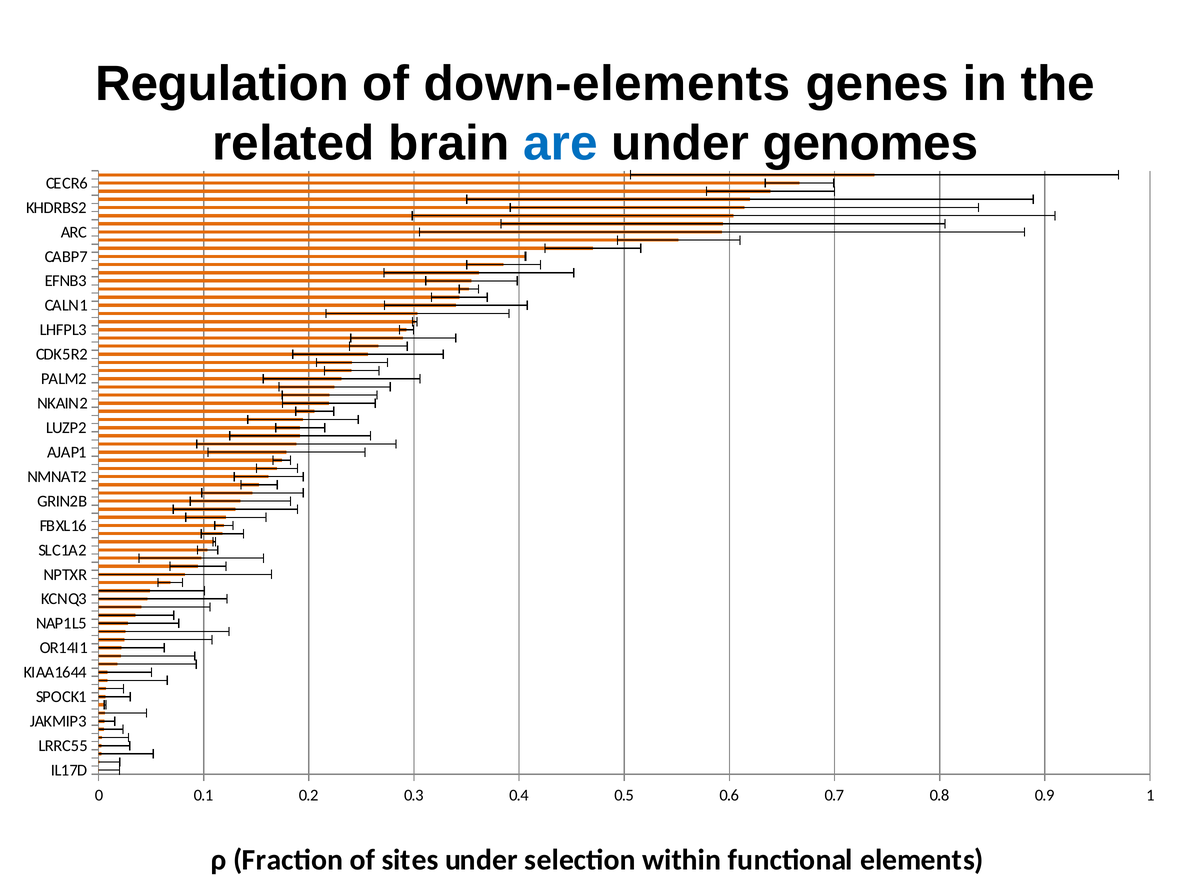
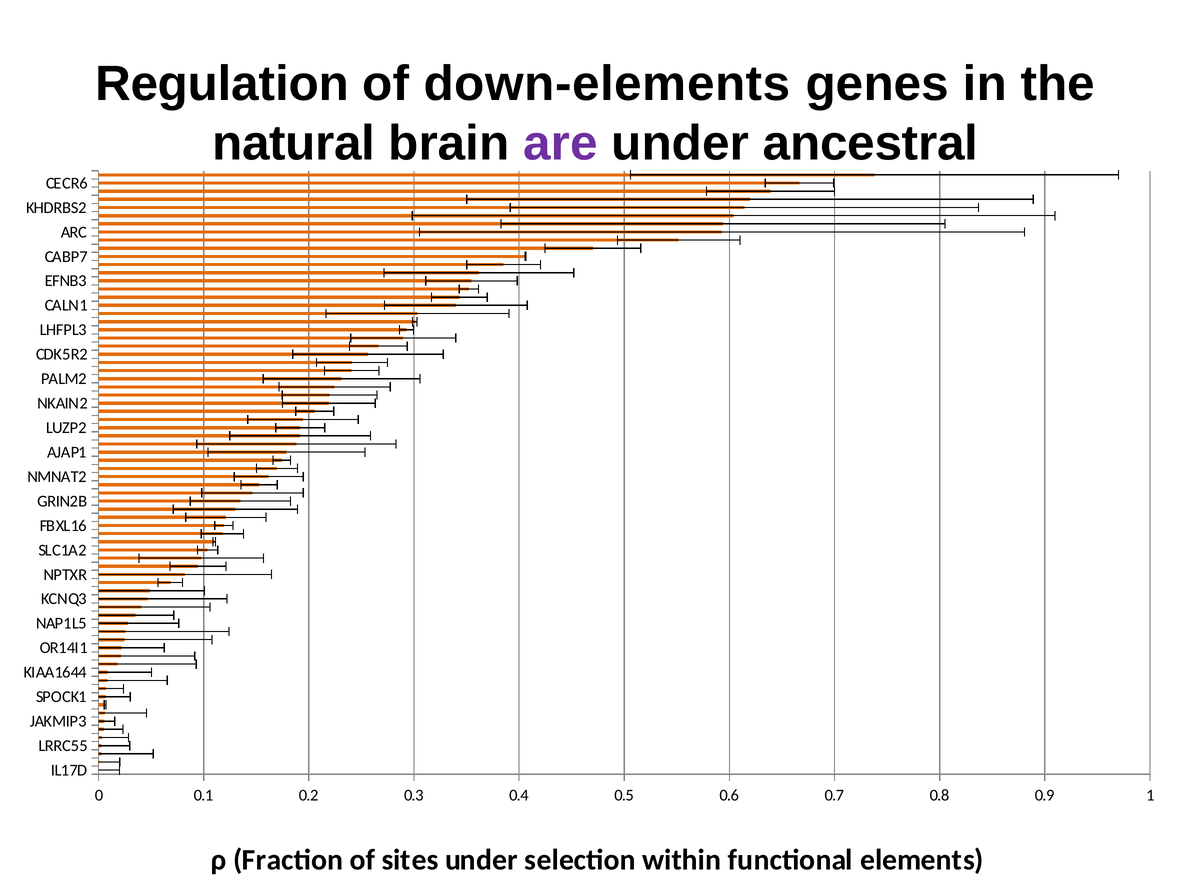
related: related -> natural
are colour: blue -> purple
genomes: genomes -> ancestral
